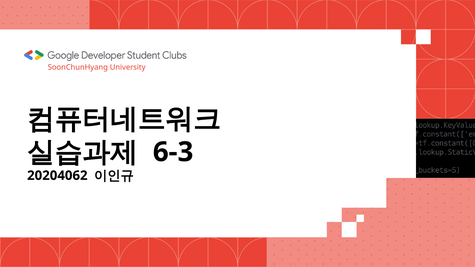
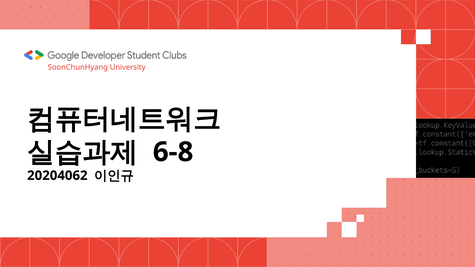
6-3: 6-3 -> 6-8
